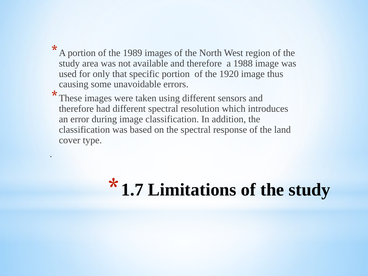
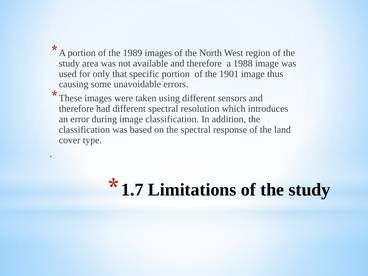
1920: 1920 -> 1901
